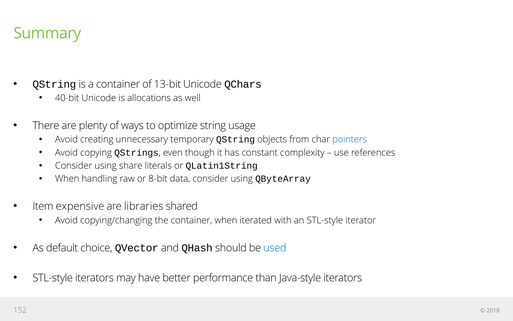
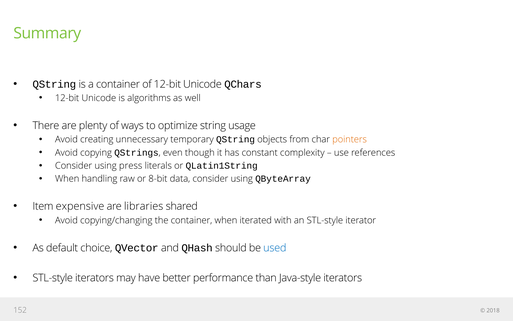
of 13-bit: 13-bit -> 12-bit
40-bit at (67, 98): 40-bit -> 12-bit
allocations: allocations -> algorithms
pointers colour: blue -> orange
share: share -> press
